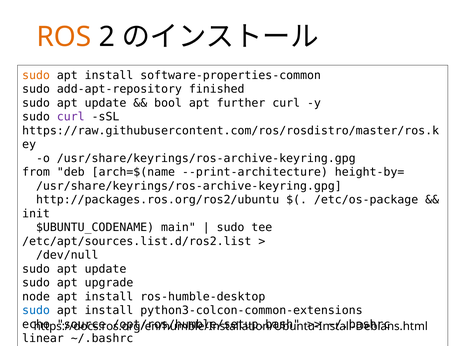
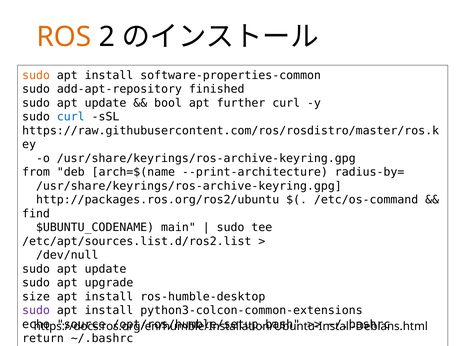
curl at (71, 117) colour: purple -> blue
height-by=: height-by= -> radius-by=
/etc/os-package: /etc/os-package -> /etc/os-command
init: init -> find
node: node -> size
sudo at (36, 311) colour: blue -> purple
linear: linear -> return
